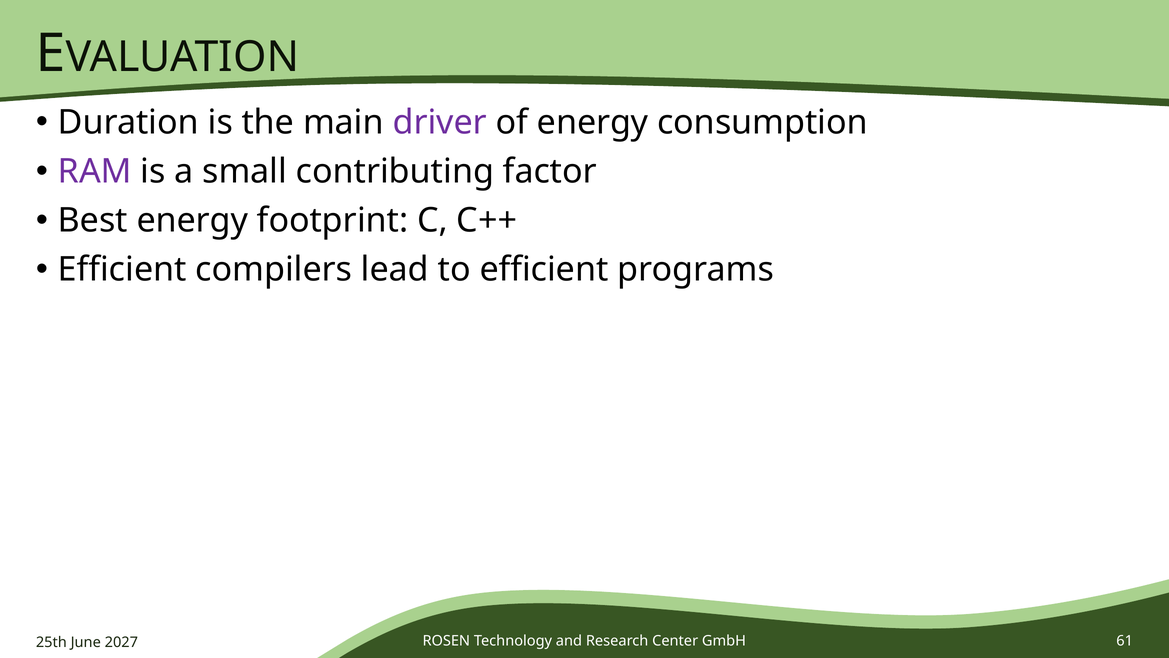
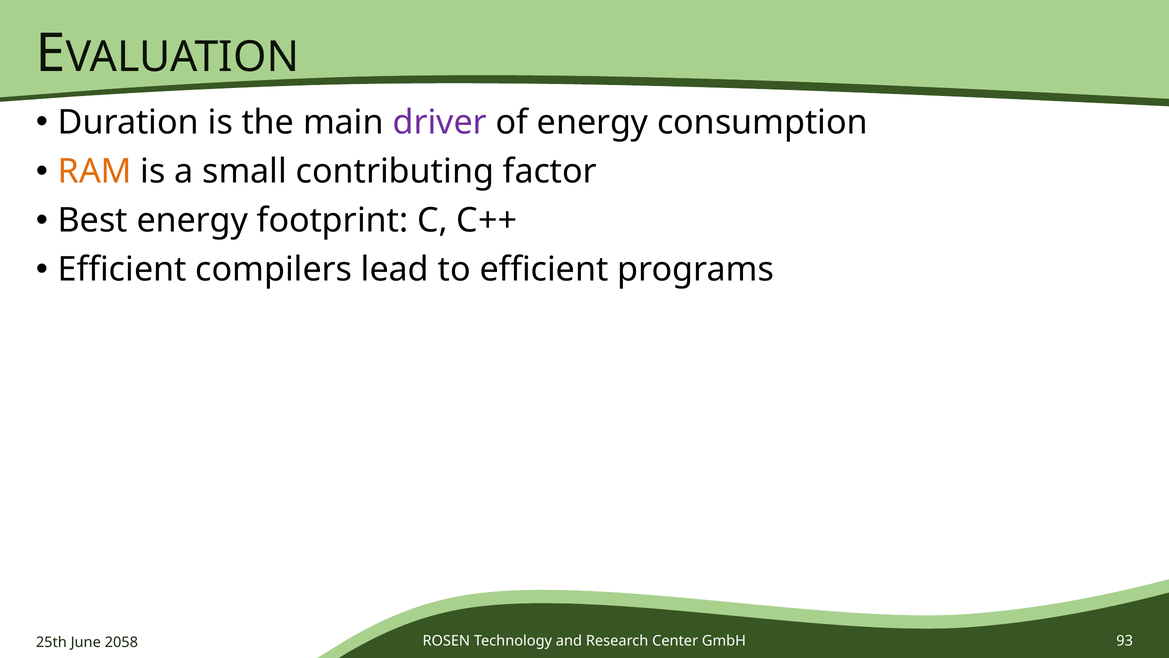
RAM colour: purple -> orange
61: 61 -> 93
2027: 2027 -> 2058
